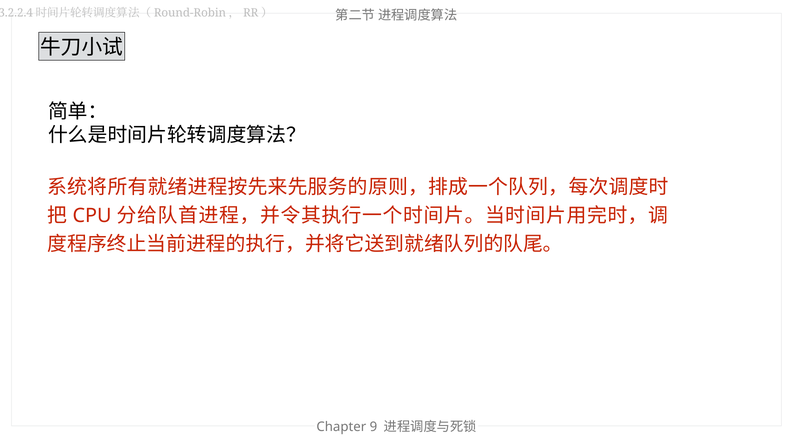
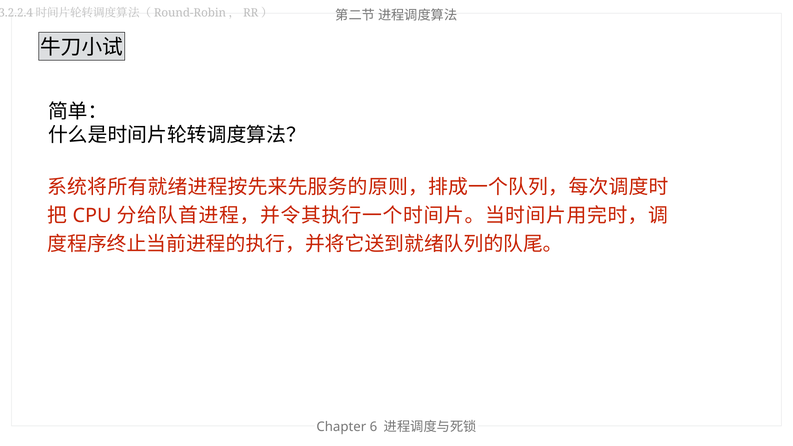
9: 9 -> 6
